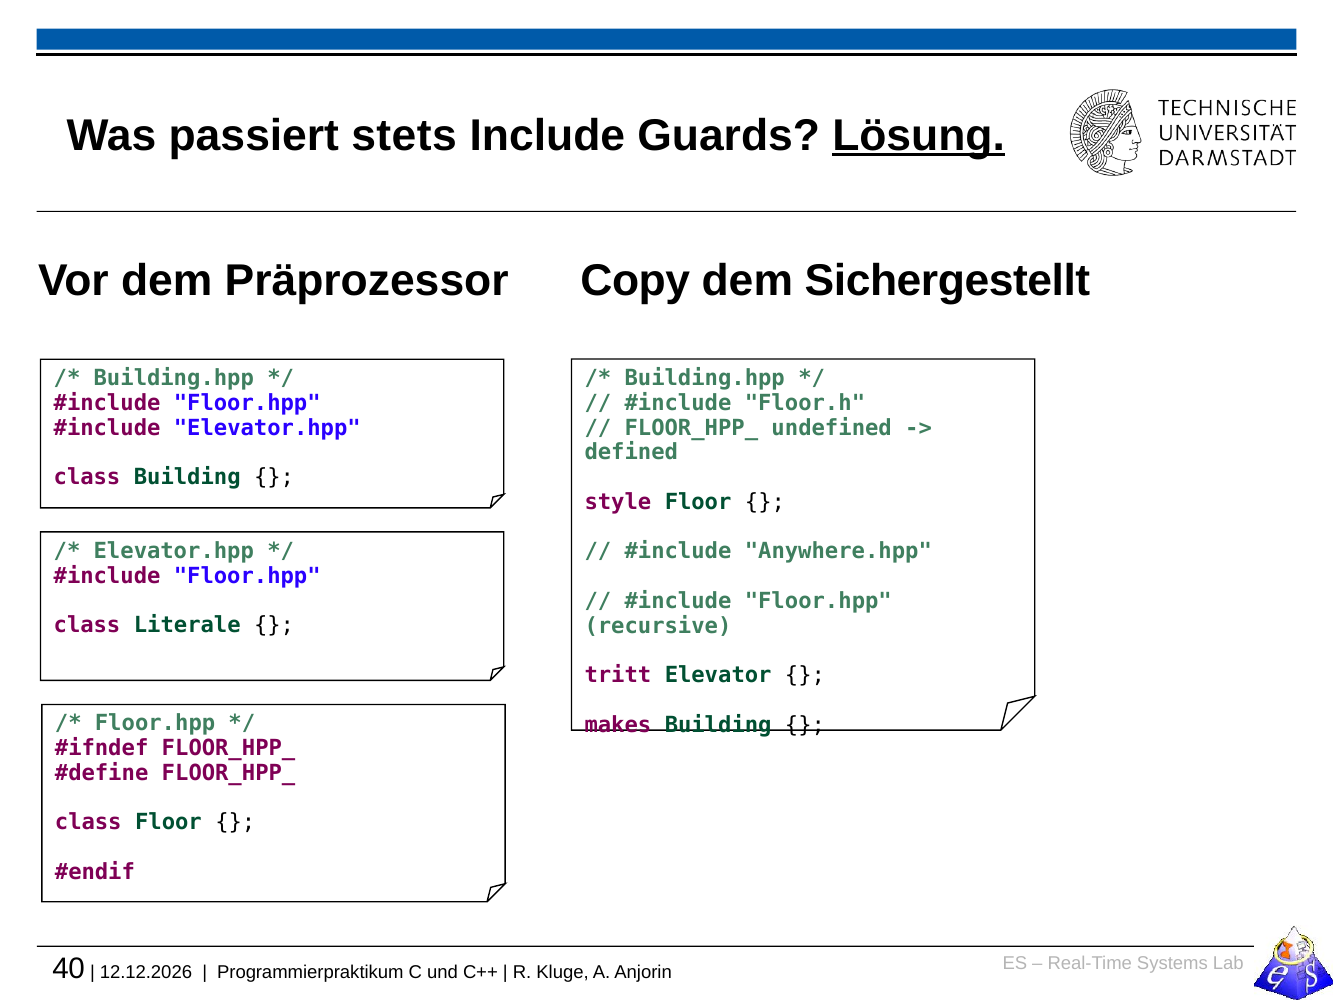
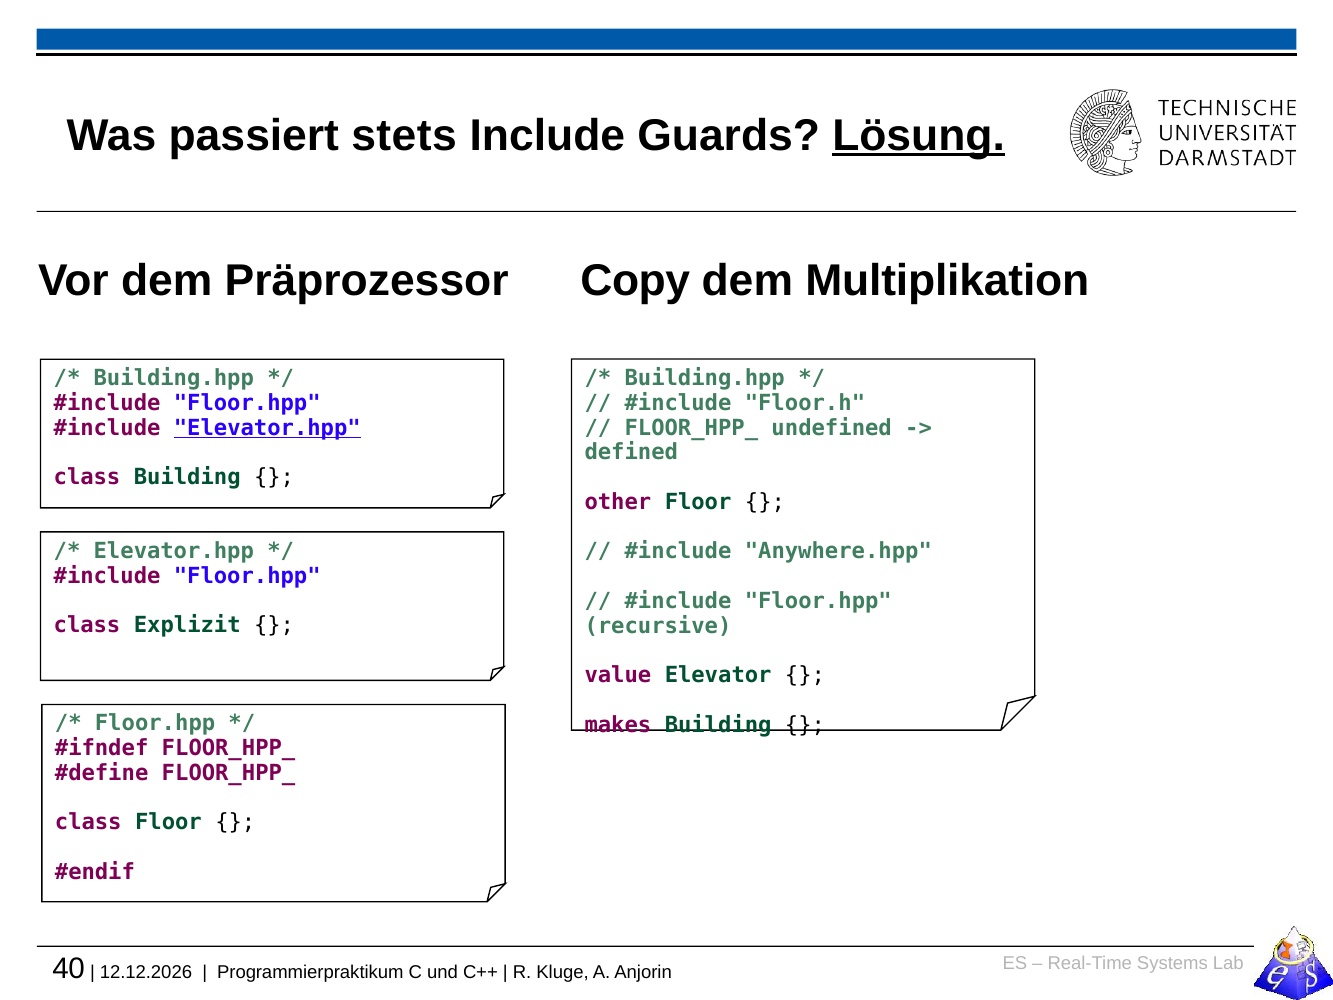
Sichergestellt: Sichergestellt -> Multiplikation
Elevator.hpp at (267, 428) underline: none -> present
style: style -> other
Literale: Literale -> Explizit
tritt: tritt -> value
